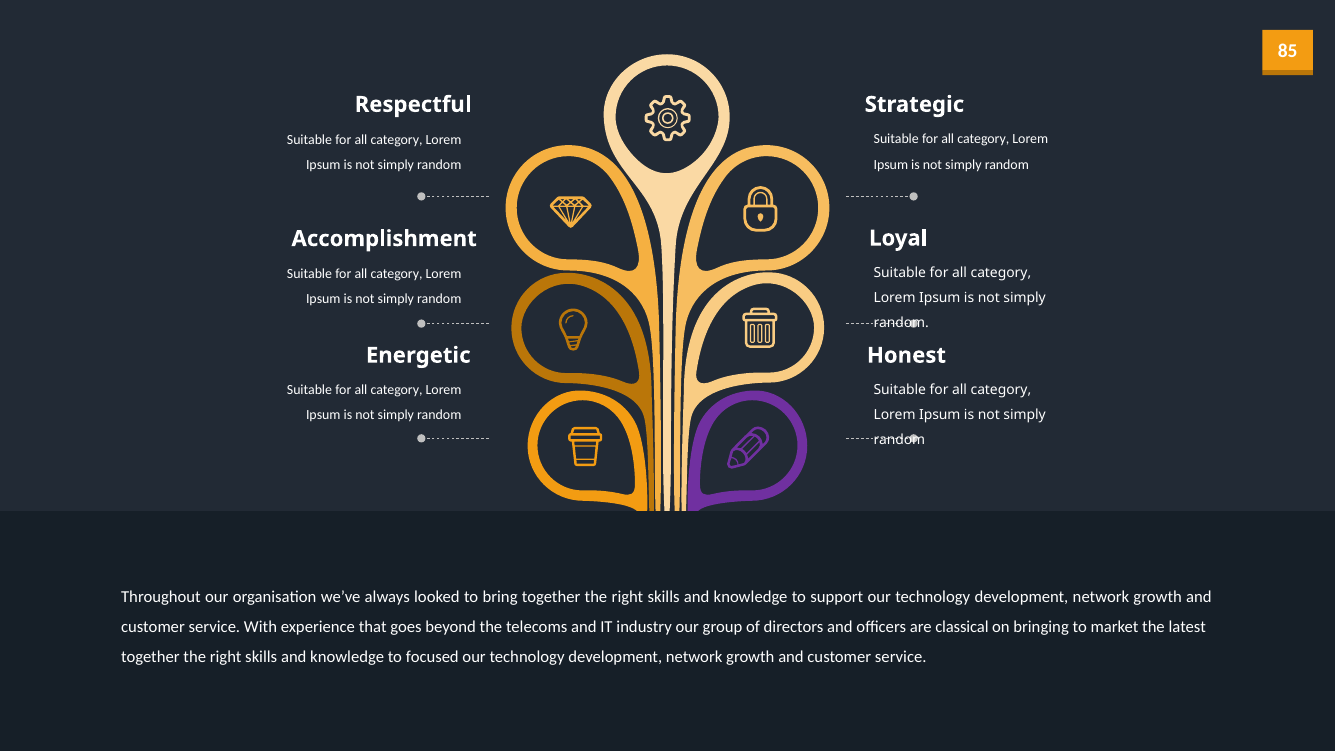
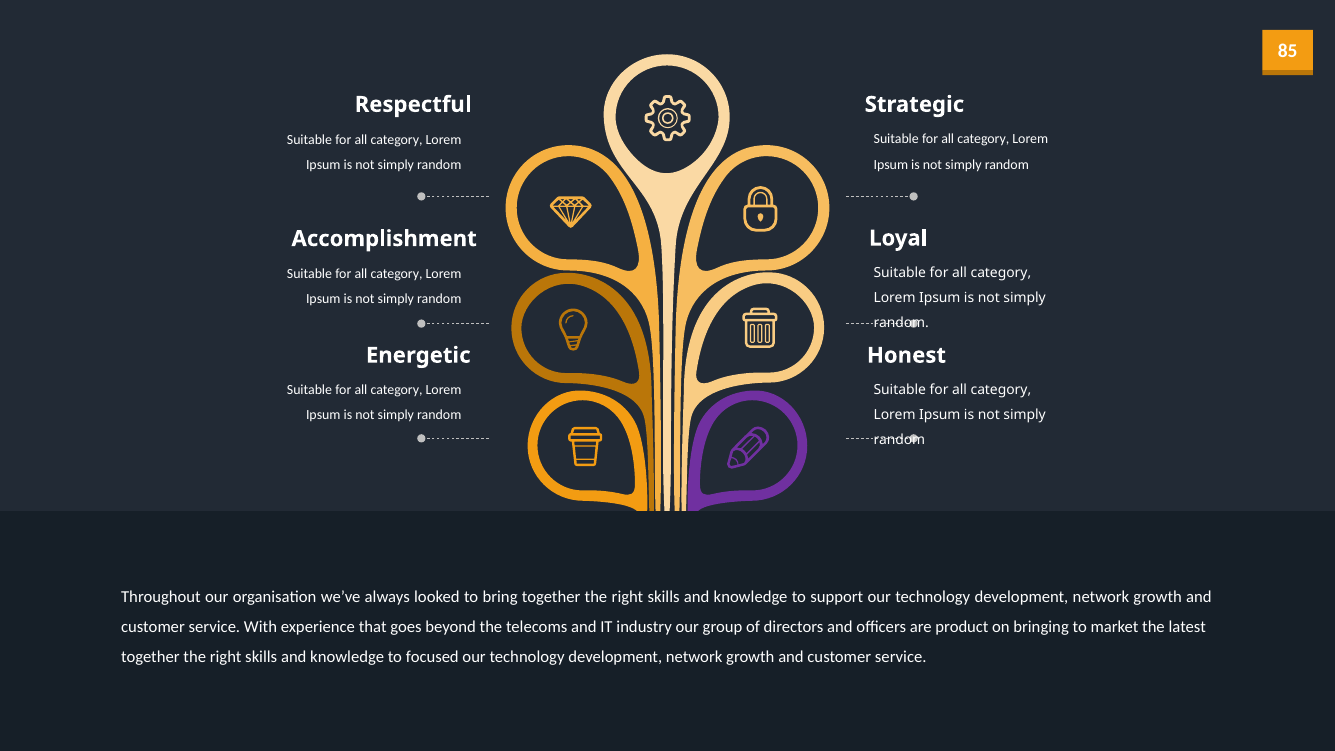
classical: classical -> product
